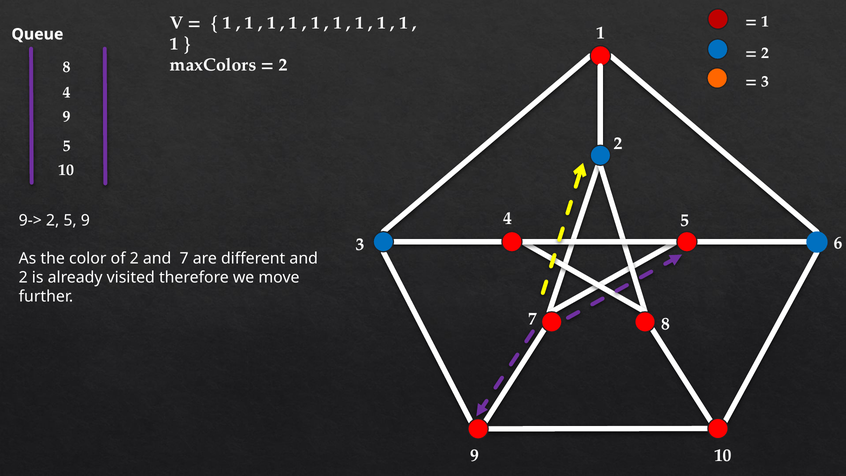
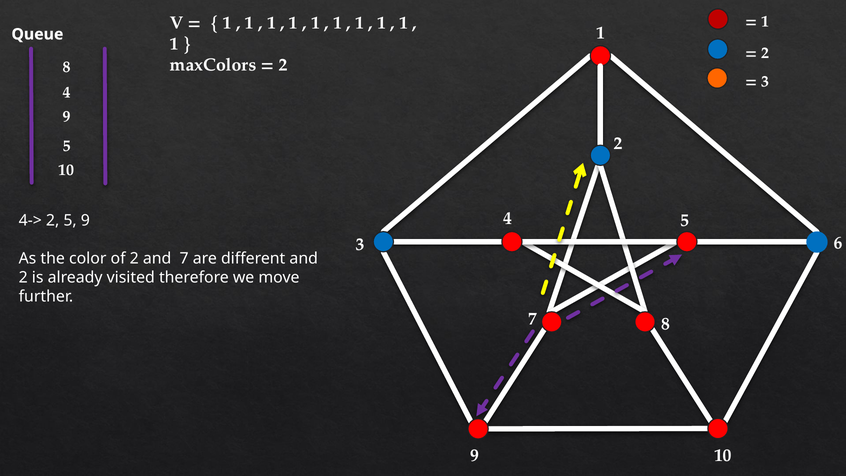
9->: 9-> -> 4->
